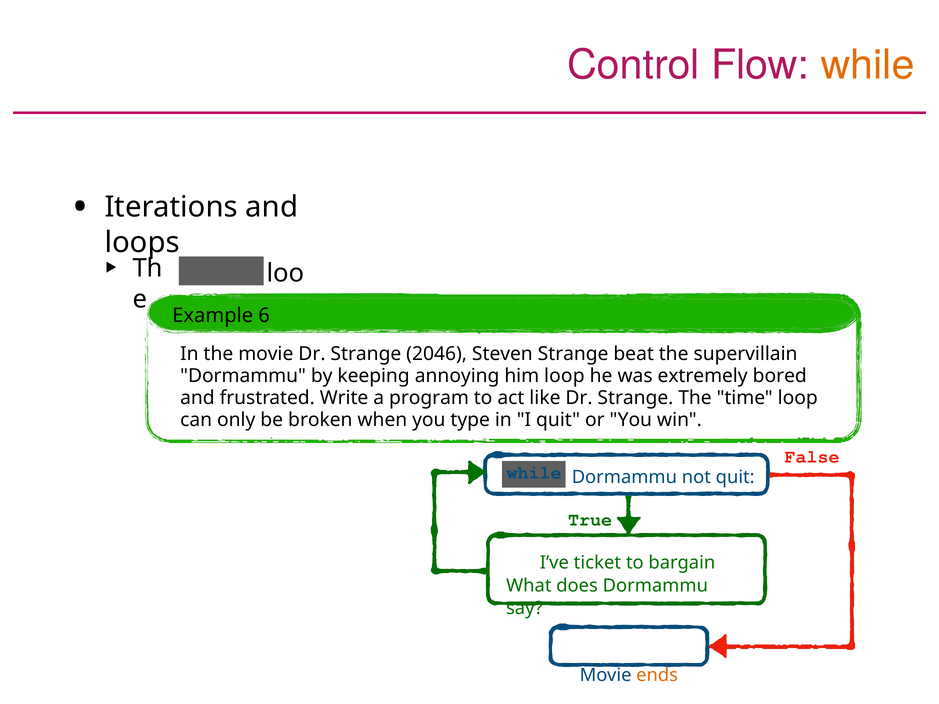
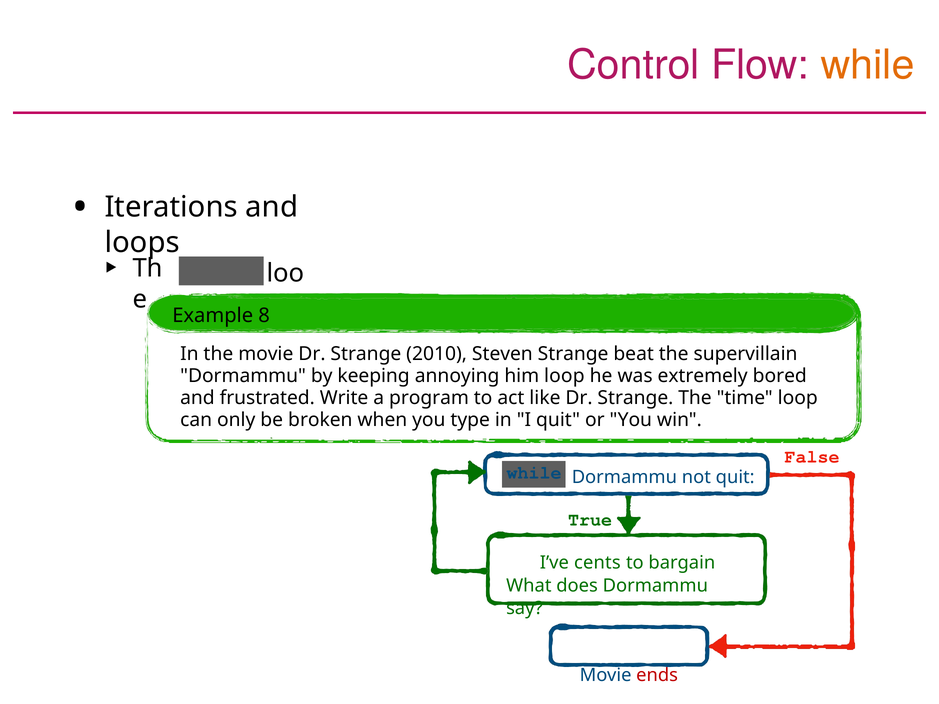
6: 6 -> 8
2046: 2046 -> 2010
ticket: ticket -> cents
ends colour: orange -> red
